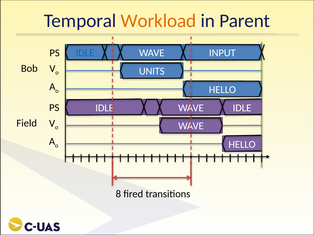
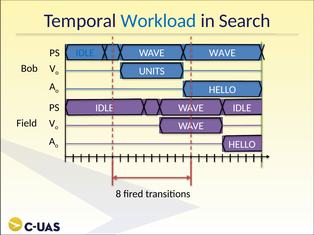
Workload colour: orange -> blue
Parent: Parent -> Search
INPUT at (222, 53): INPUT -> WAVE
